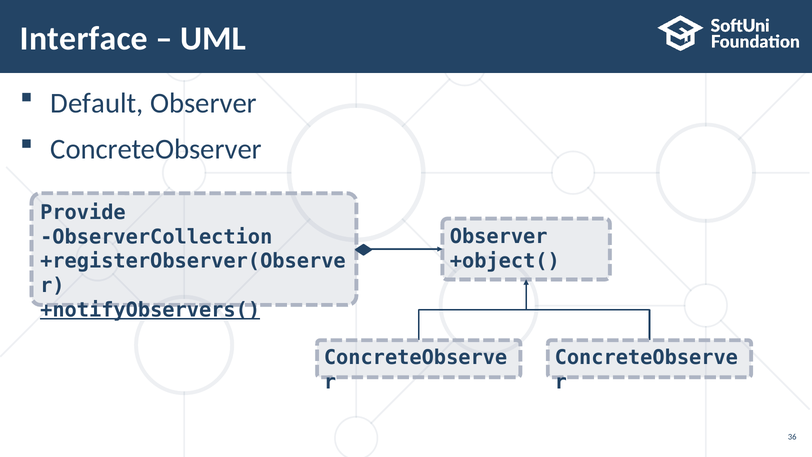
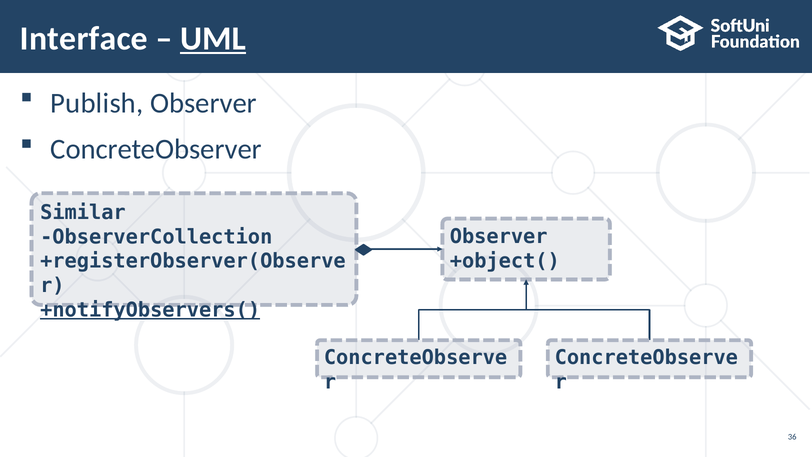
UML underline: none -> present
Default: Default -> Publish
Provide: Provide -> Similar
